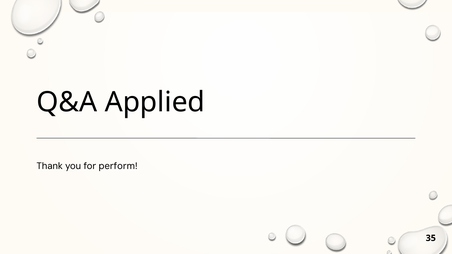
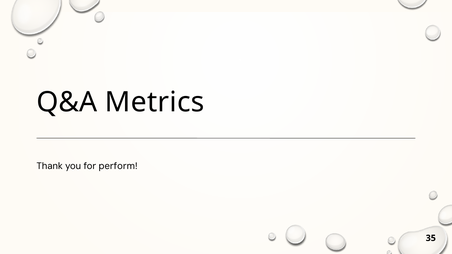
Applied: Applied -> Metrics
